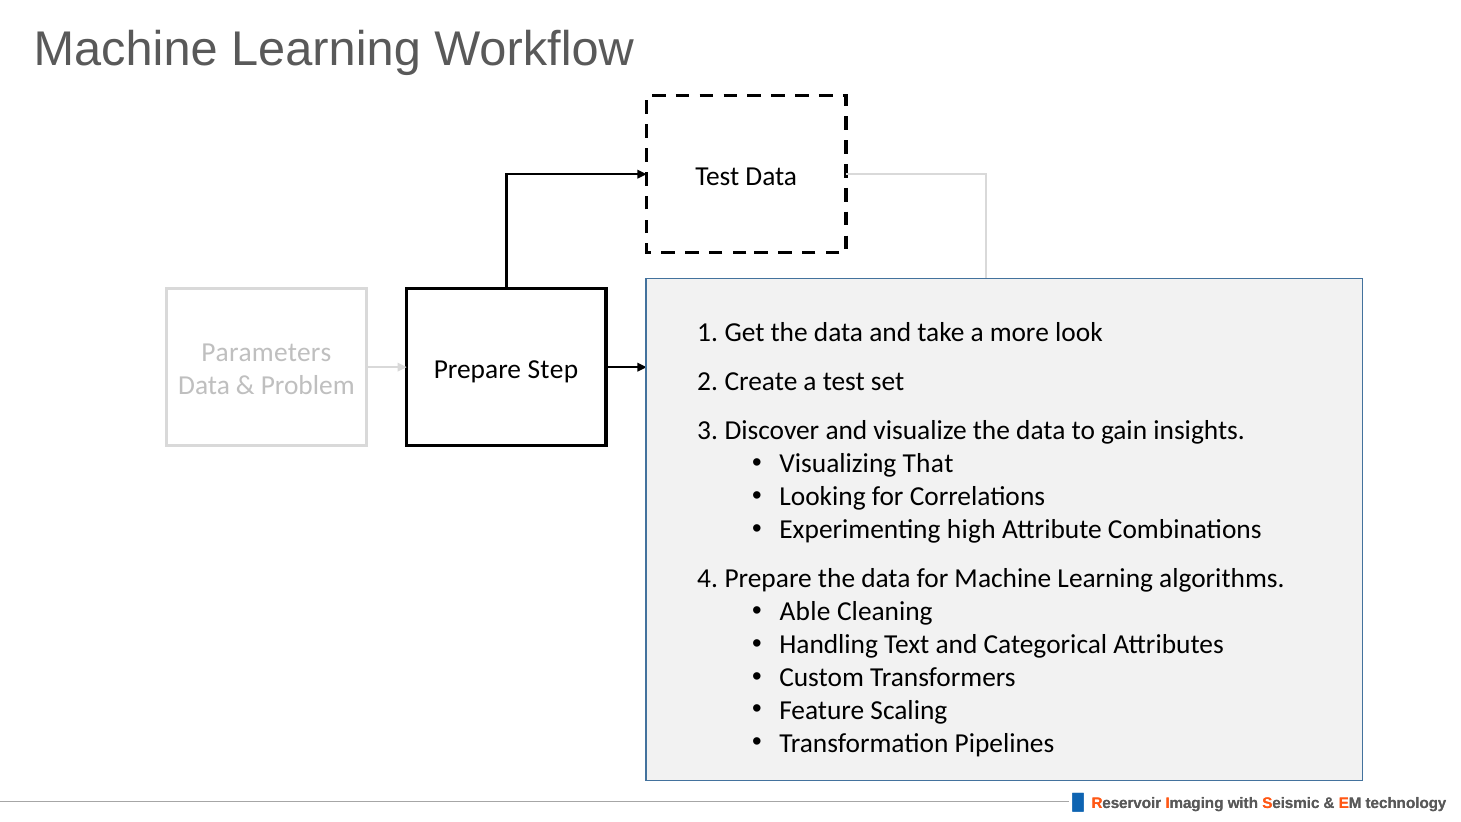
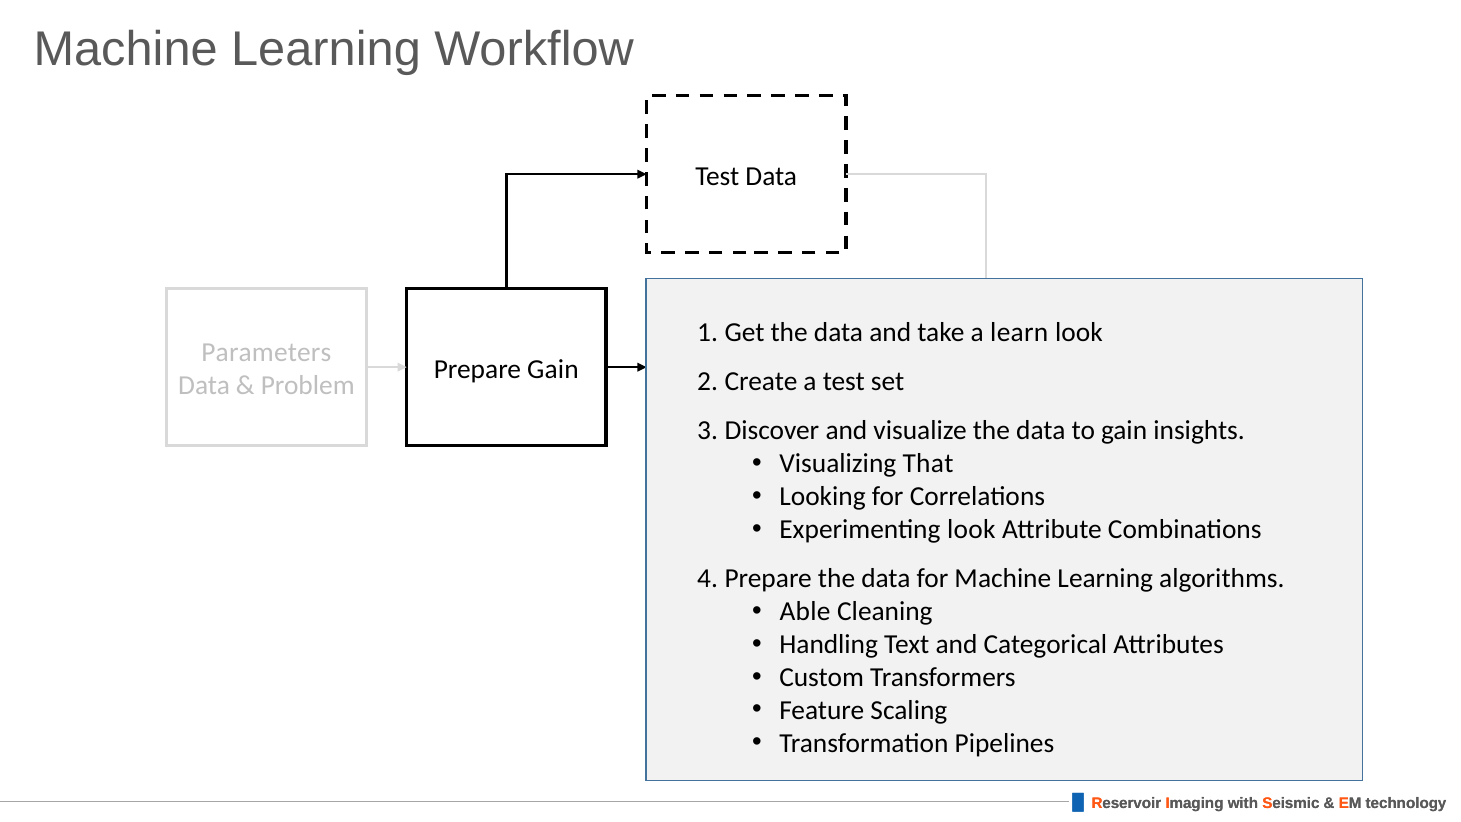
more: more -> learn
Prepare Step: Step -> Gain
Experimenting high: high -> look
